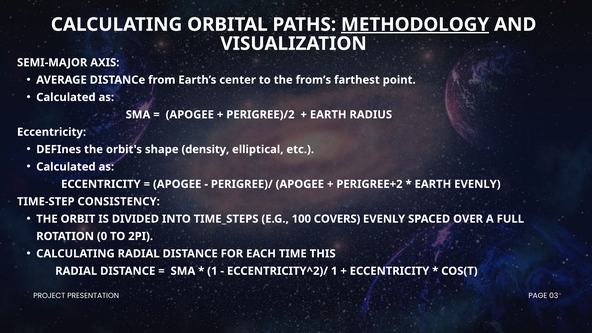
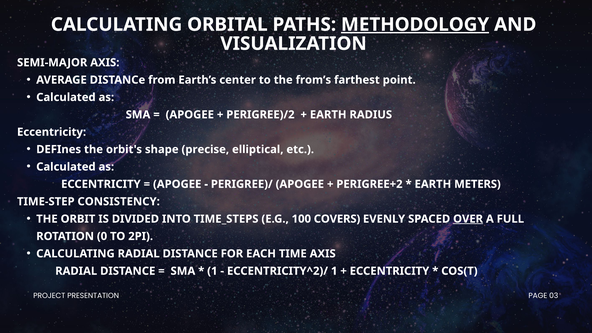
density: density -> precise
EARTH EVENLY: EVENLY -> METERS
OVER underline: none -> present
TIME THIS: THIS -> AXIS
